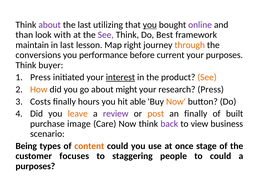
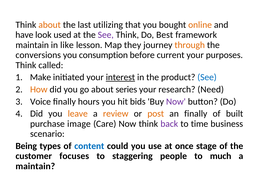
about at (50, 25) colour: purple -> orange
you at (150, 25) underline: present -> none
online colour: purple -> orange
than: than -> have
with: with -> used
in last: last -> like
right: right -> they
performance: performance -> consumption
buyer: buyer -> called
Press at (40, 77): Press -> Make
See at (207, 77) colour: orange -> blue
might: might -> series
research Press: Press -> Need
Costs: Costs -> Voice
able: able -> bids
Now at (176, 102) colour: orange -> purple
review colour: purple -> orange
view: view -> time
content colour: orange -> blue
to could: could -> much
purposes at (35, 166): purposes -> maintain
